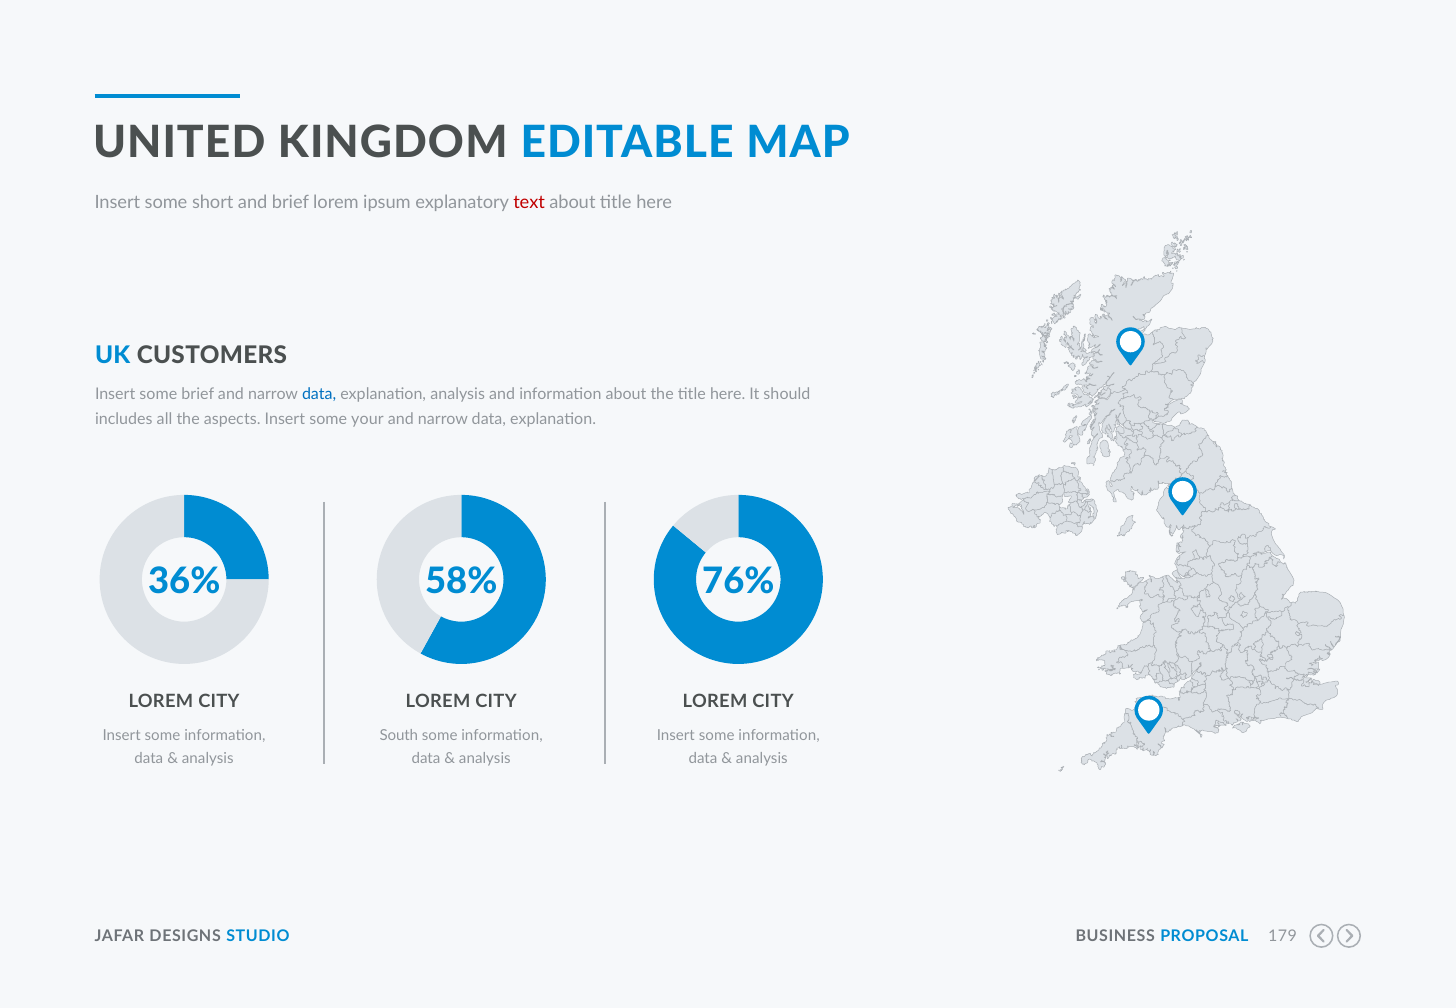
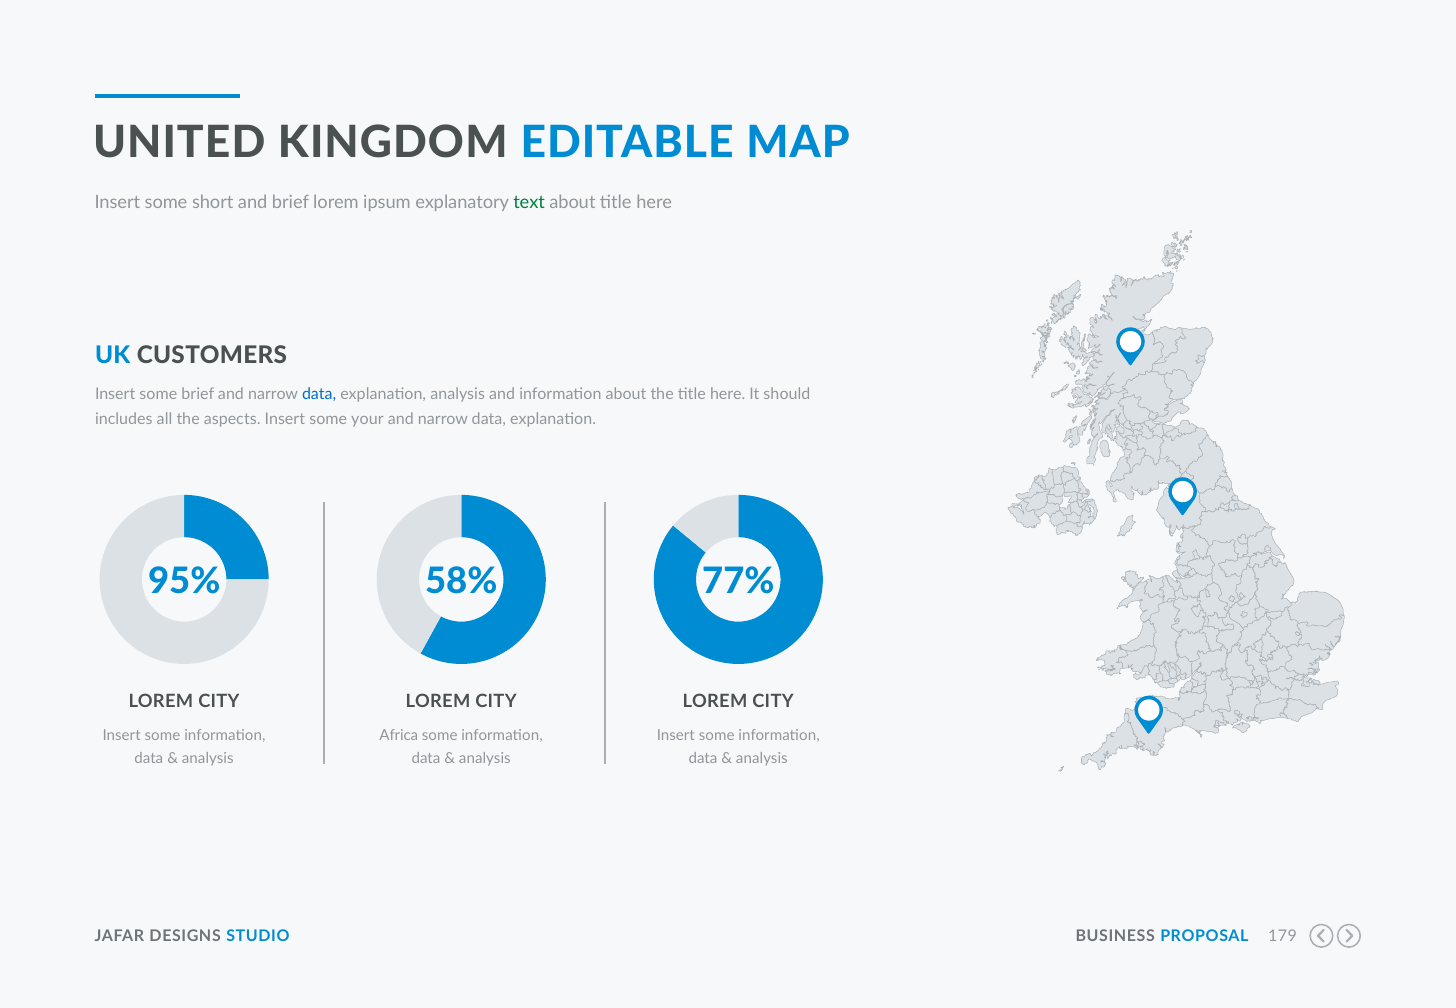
text colour: red -> green
36%: 36% -> 95%
76%: 76% -> 77%
South: South -> Africa
